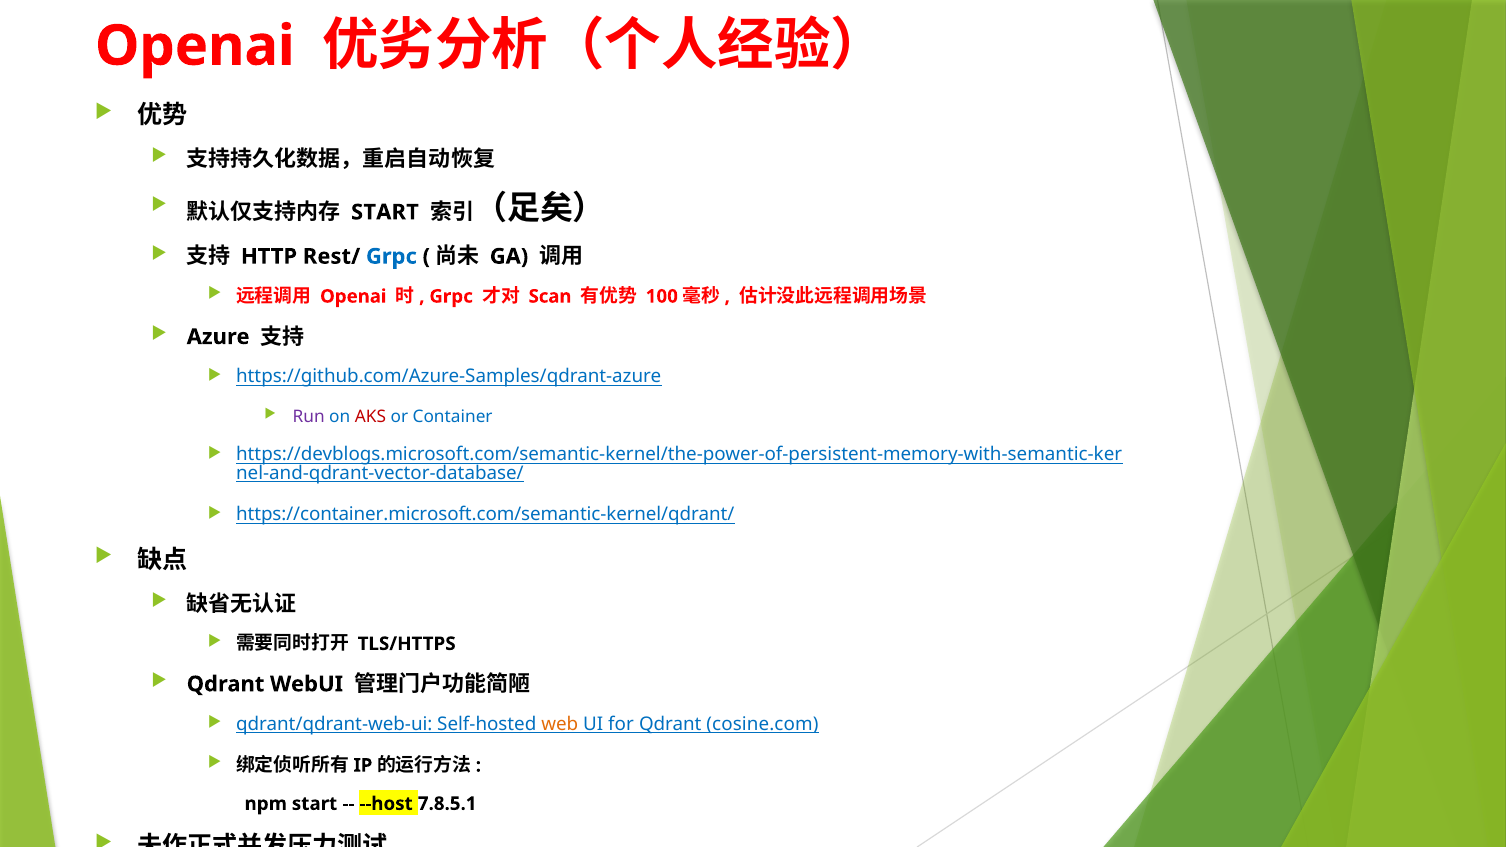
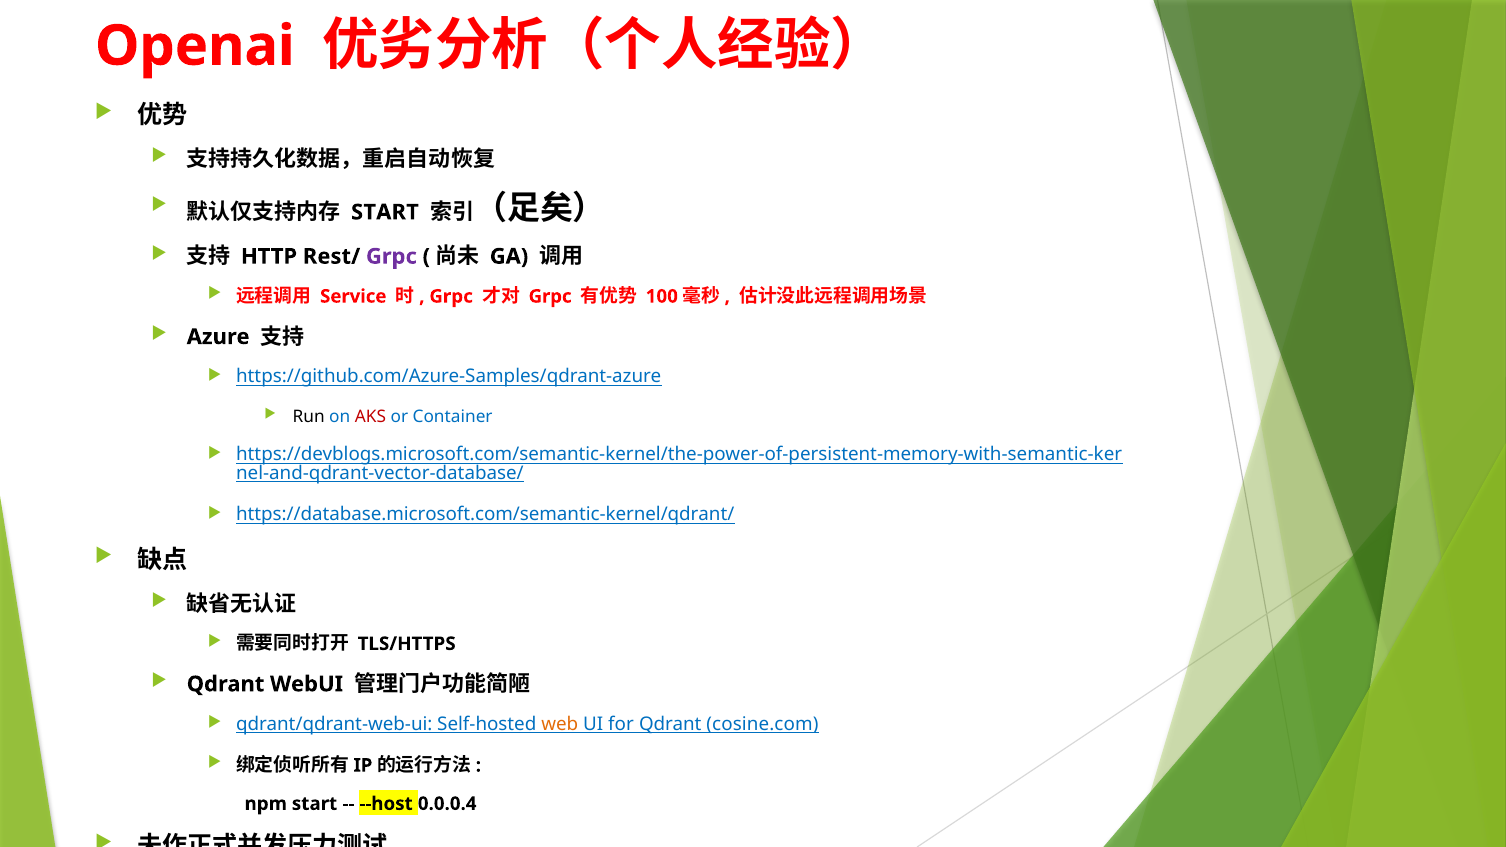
Grpc at (391, 256) colour: blue -> purple
Openai at (353, 296): Openai -> Service
Scan at (550, 296): Scan -> Grpc
Run colour: purple -> black
https://container.microsoft.com/semantic-kernel/qdrant/: https://container.microsoft.com/semantic-kernel/qdrant/ -> https://database.microsoft.com/semantic-kernel/qdrant/
7.8.5.1: 7.8.5.1 -> 0.0.0.4
